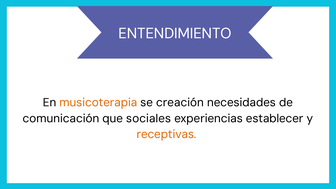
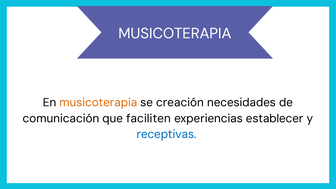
ENTENDIMIENTO at (175, 33): ENTENDIMIENTO -> MUSICOTERAPIA
sociales: sociales -> faciliten
receptivas colour: orange -> blue
